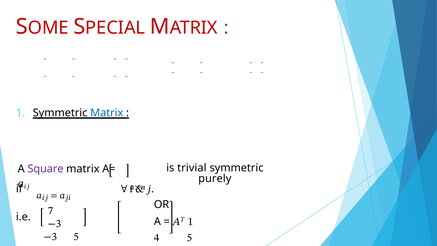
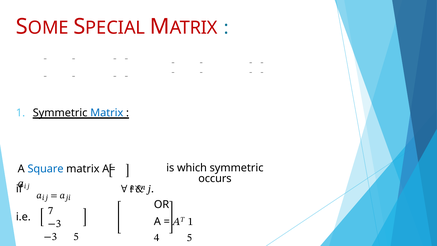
trivial: trivial -> which
Square colour: purple -> blue
purely: purely -> occurs
